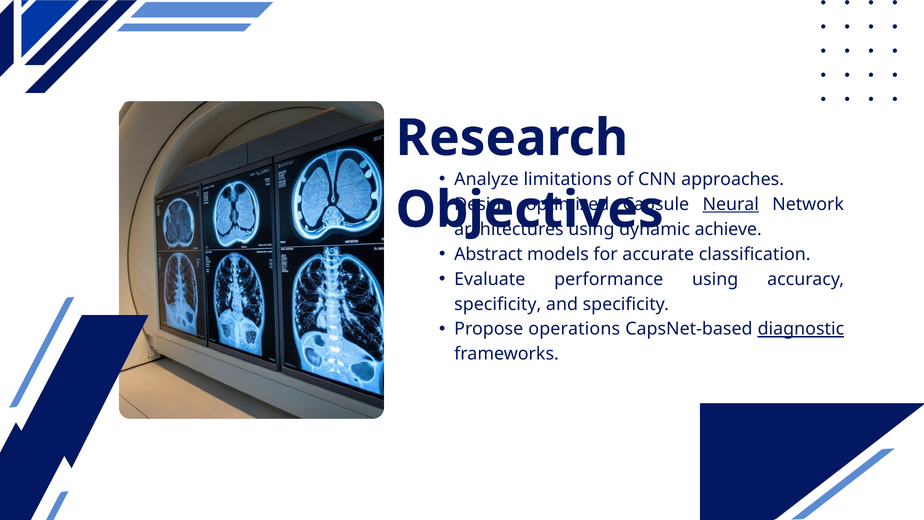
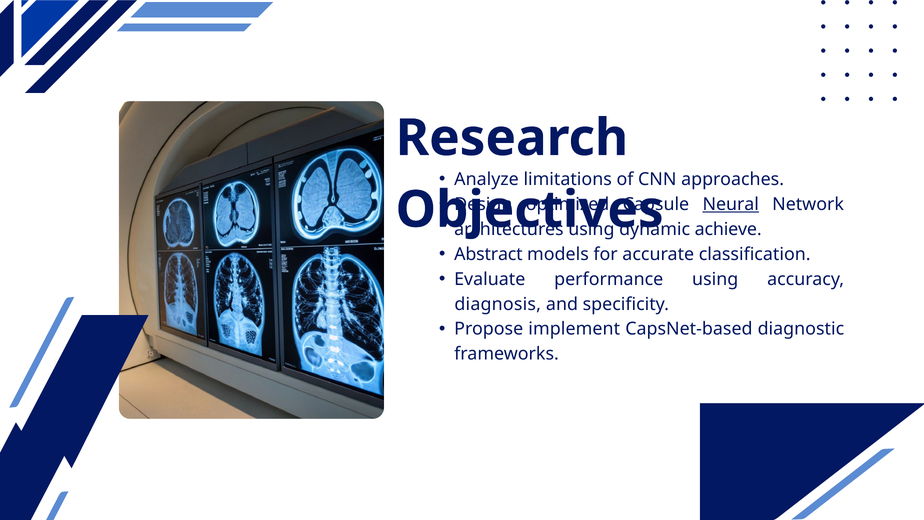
specificity at (498, 304): specificity -> diagnosis
operations: operations -> implement
diagnostic underline: present -> none
